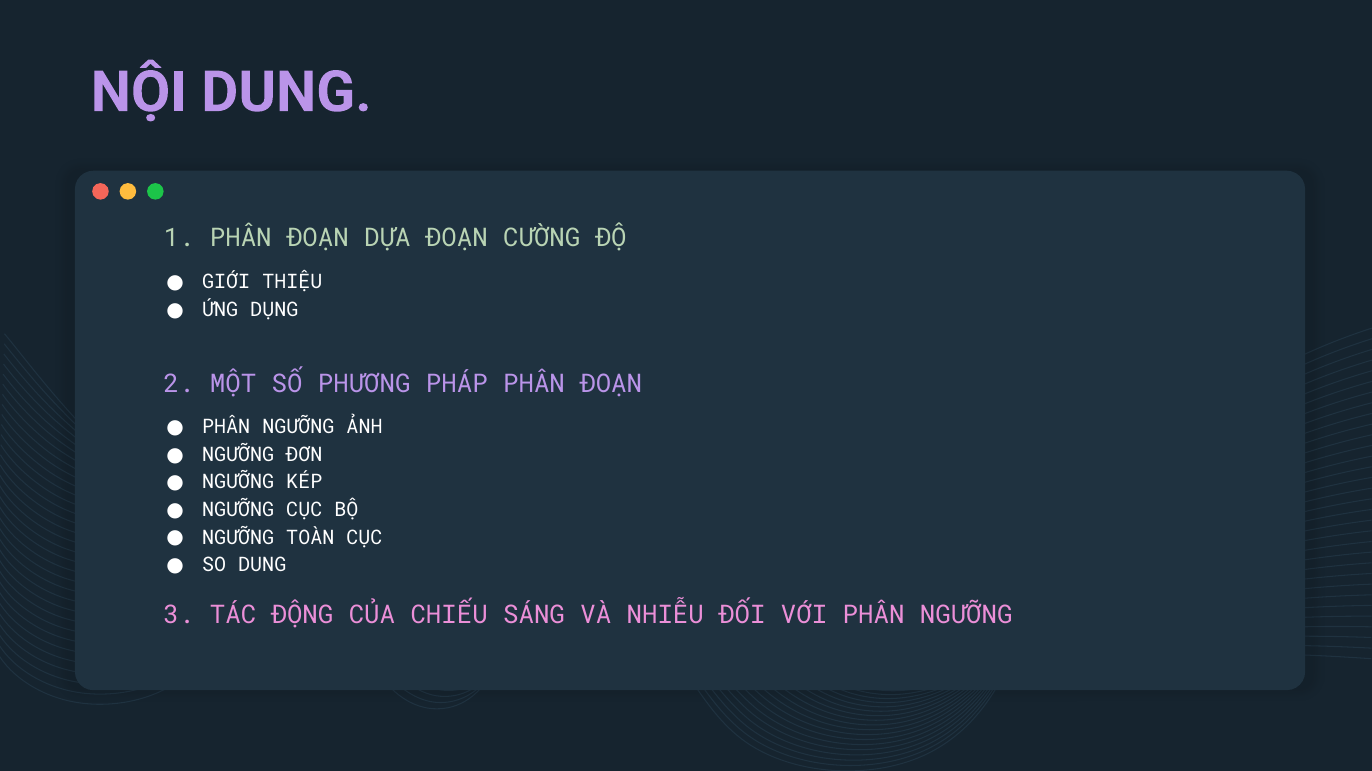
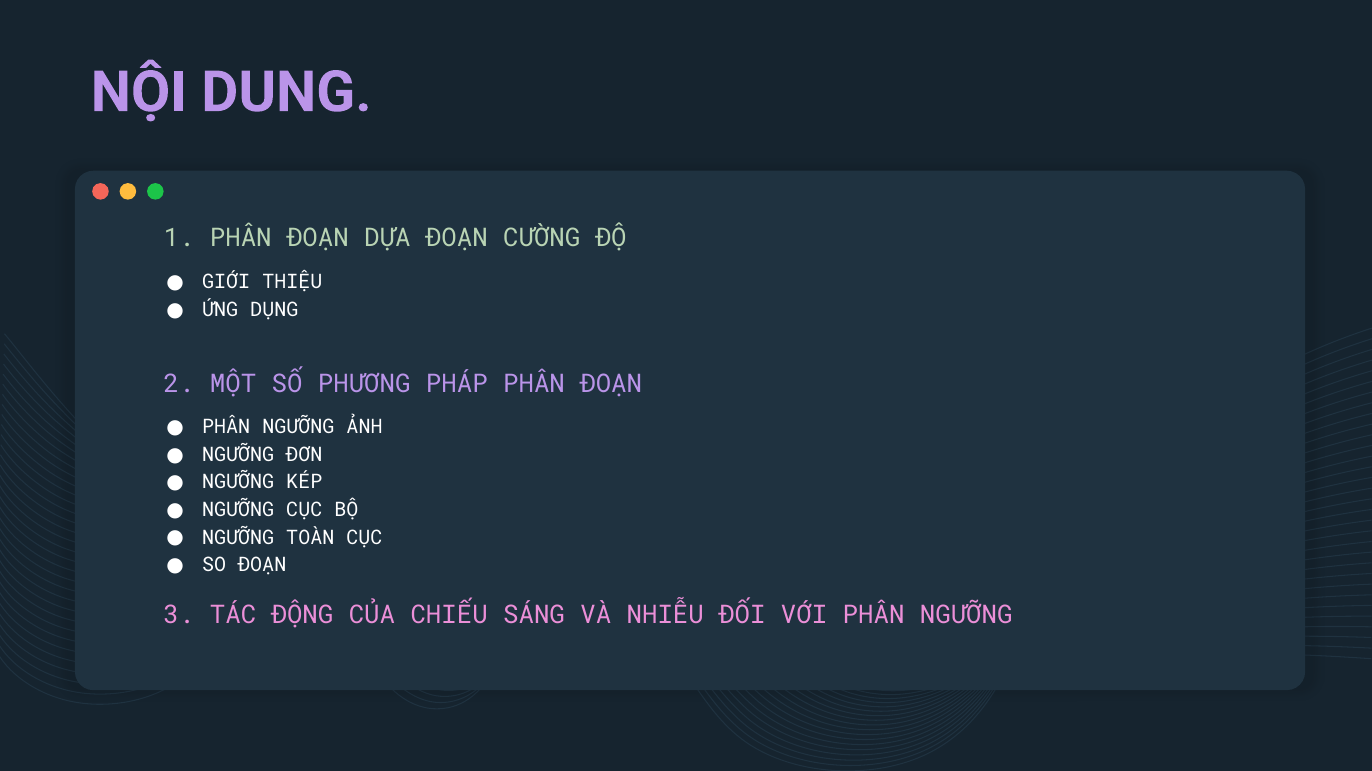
SO DUNG: DUNG -> ĐOẠN
